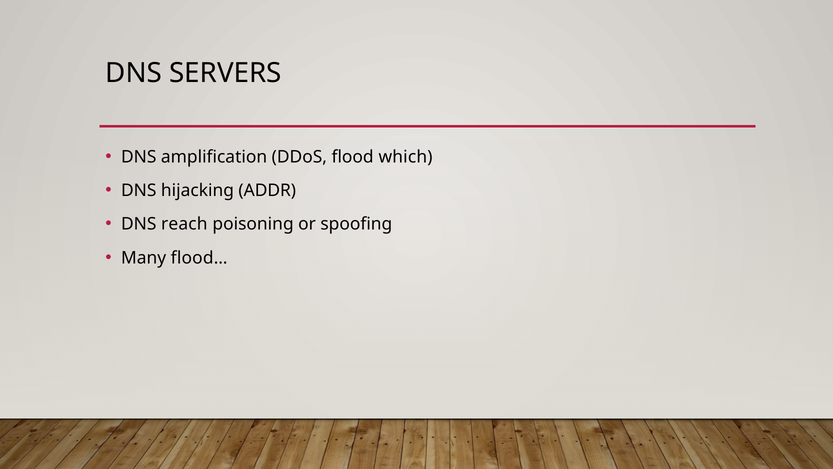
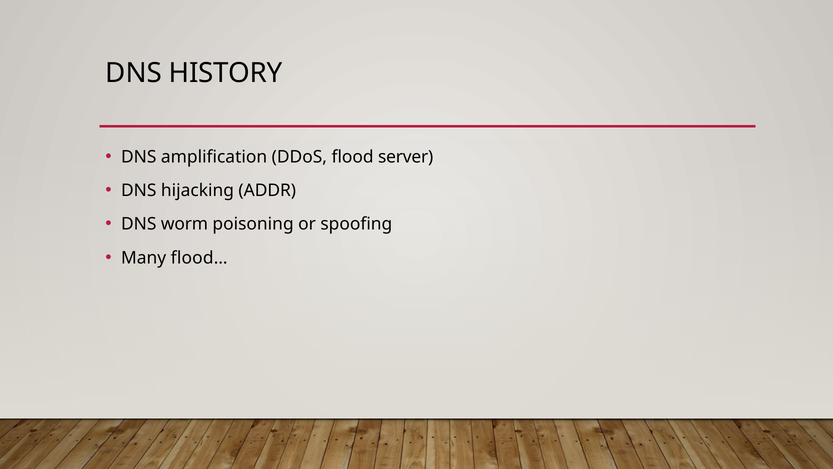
SERVERS: SERVERS -> HISTORY
which: which -> server
reach: reach -> worm
